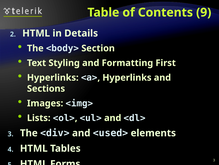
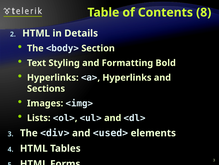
9: 9 -> 8
First: First -> Bold
